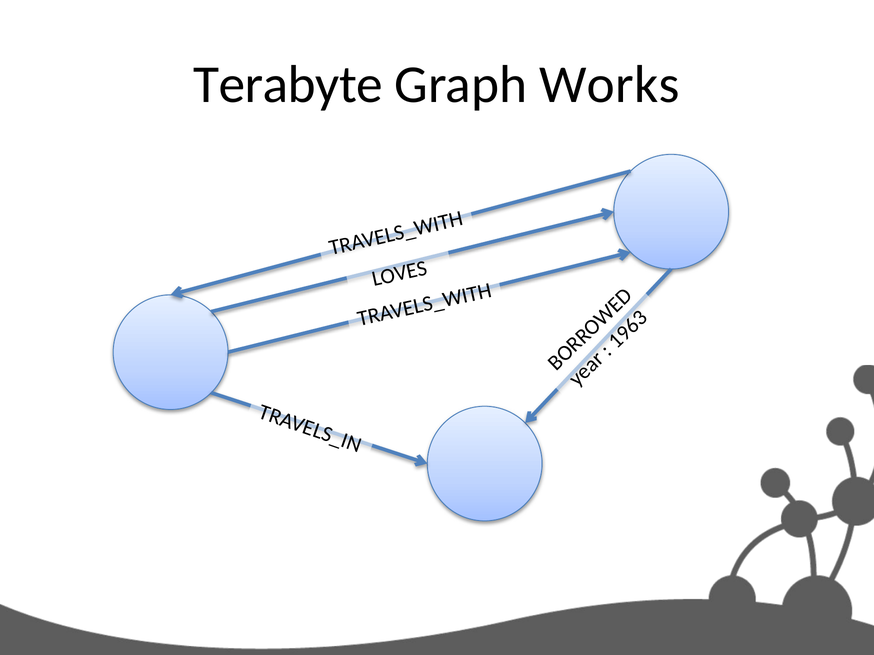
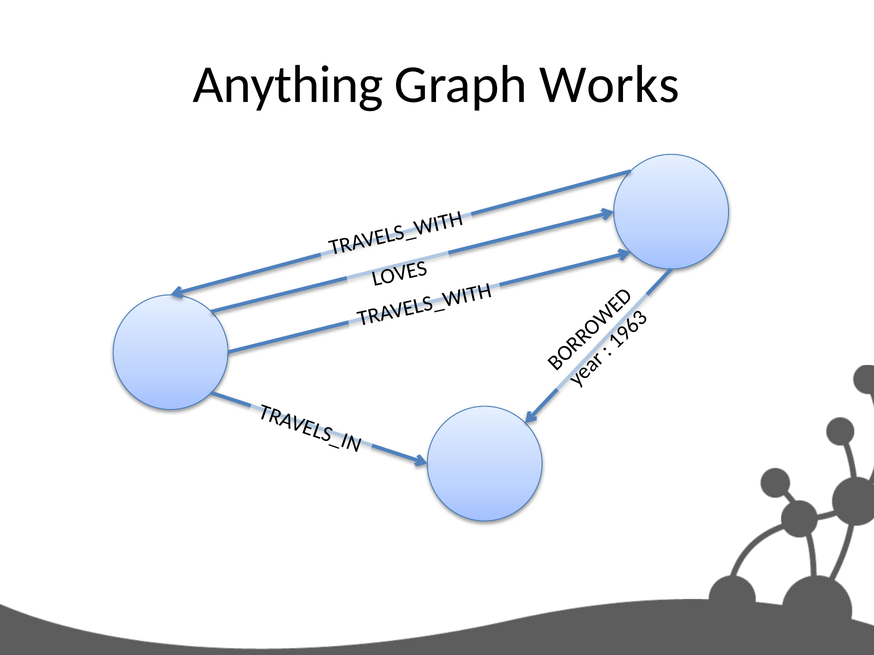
Terabyte: Terabyte -> Anything
